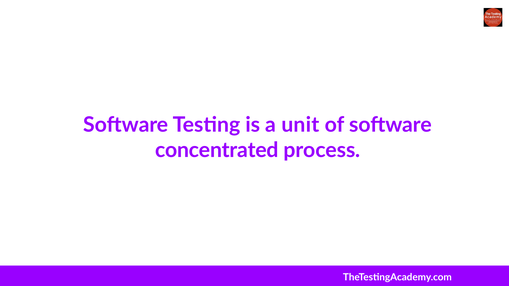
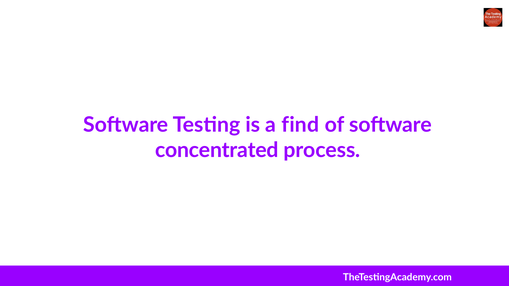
unit: unit -> find
